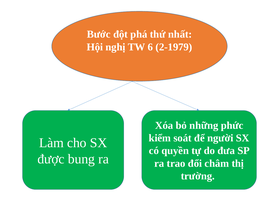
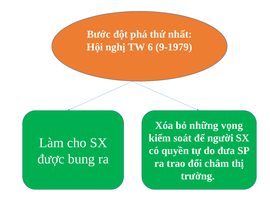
2-1979: 2-1979 -> 9-1979
phức: phức -> vọng
